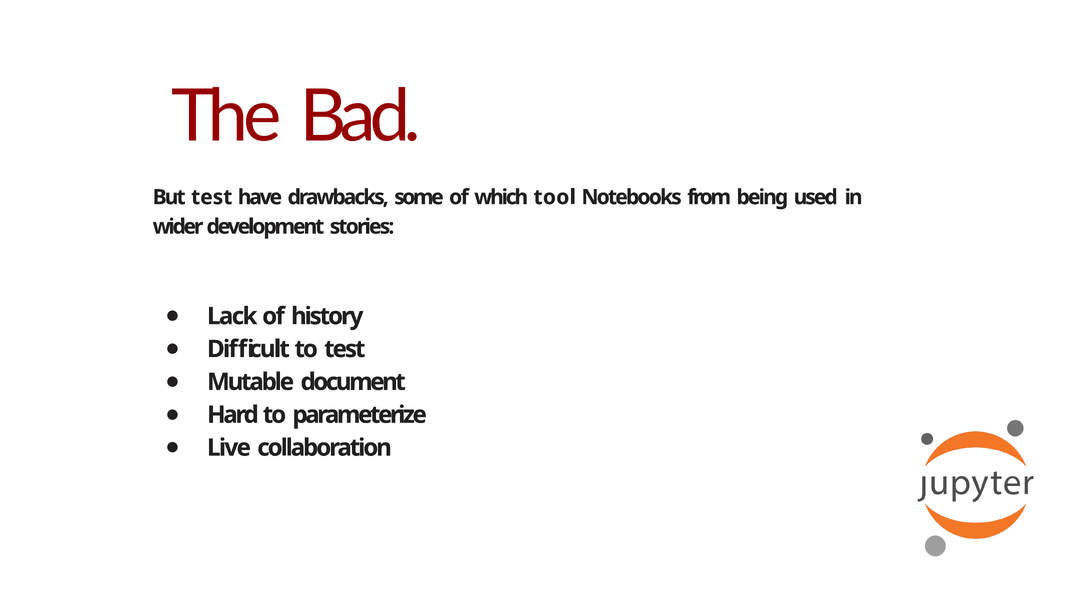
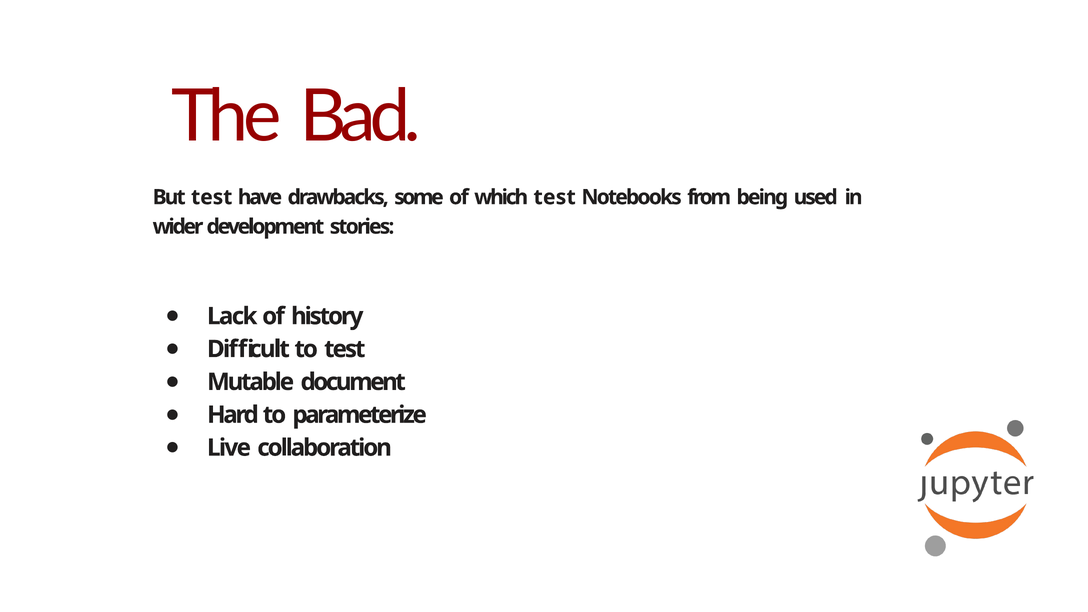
which tool: tool -> test
